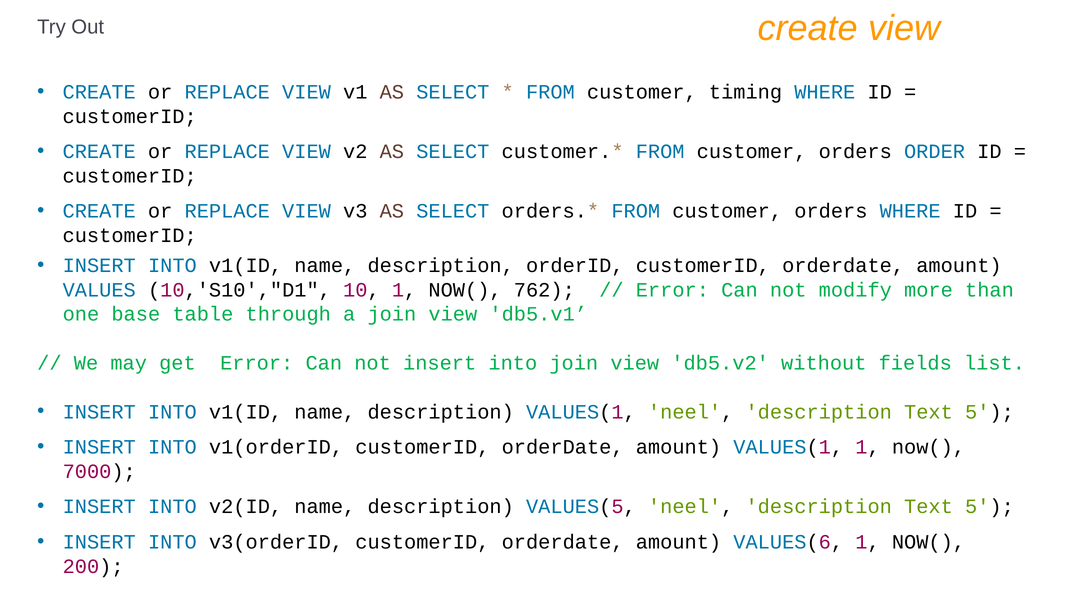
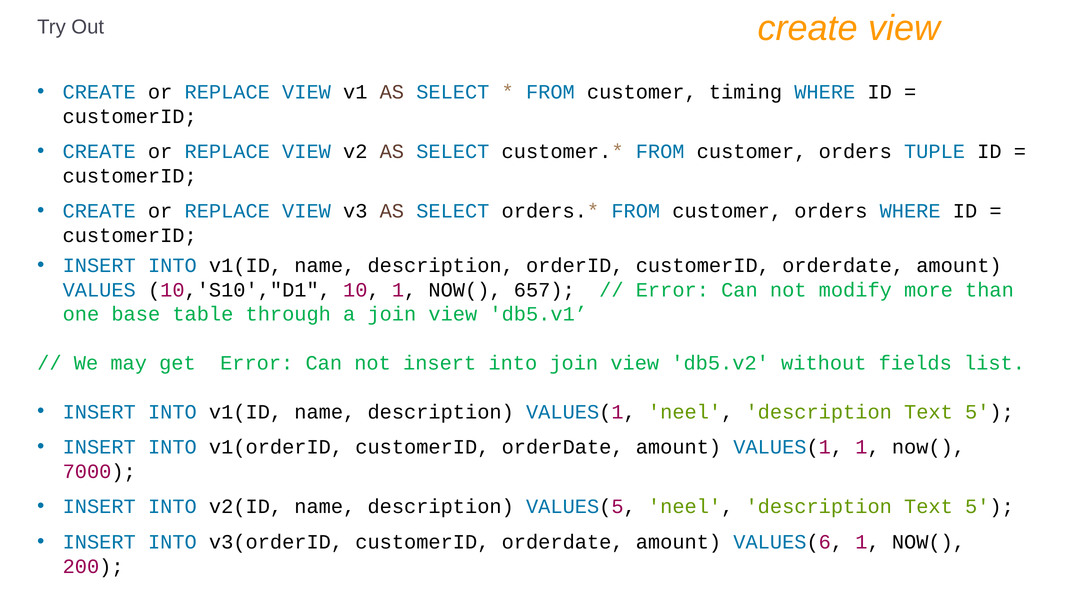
ORDER: ORDER -> TUPLE
762: 762 -> 657
